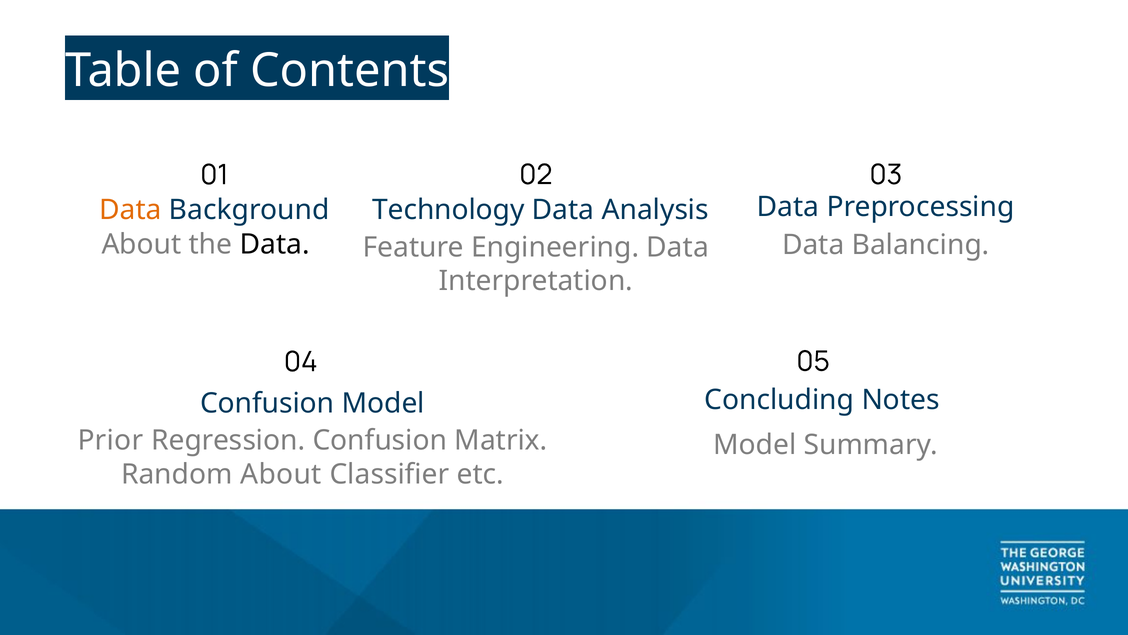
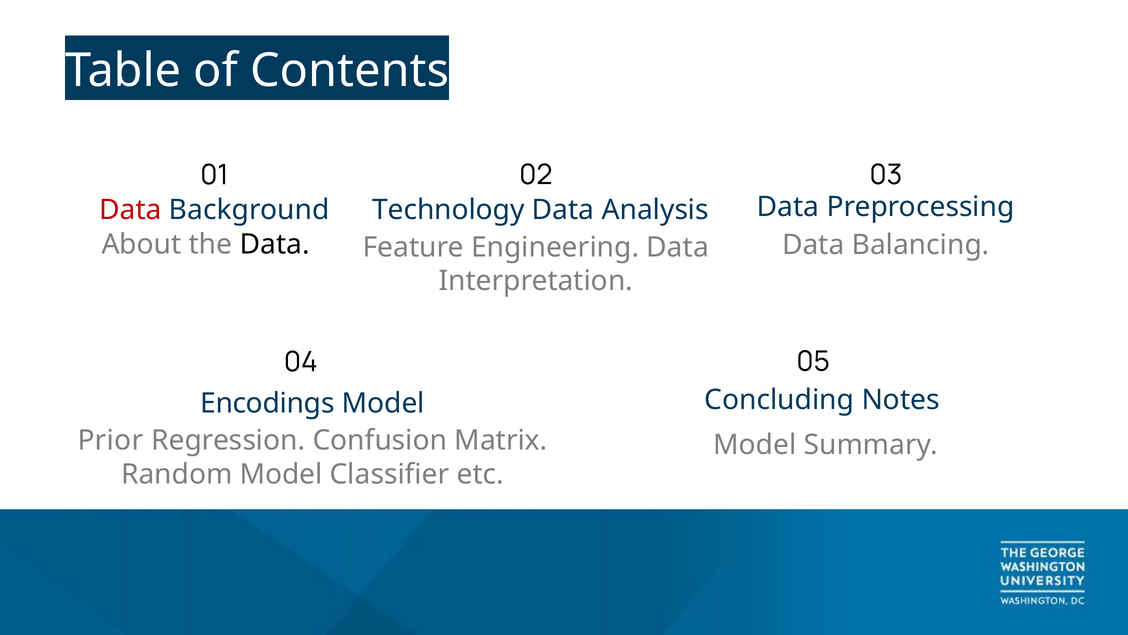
Data at (130, 210) colour: orange -> red
Confusion at (267, 403): Confusion -> Encodings
Random About: About -> Model
